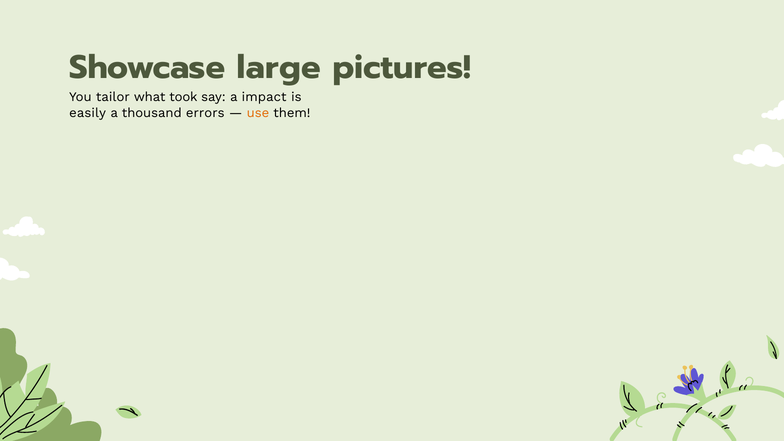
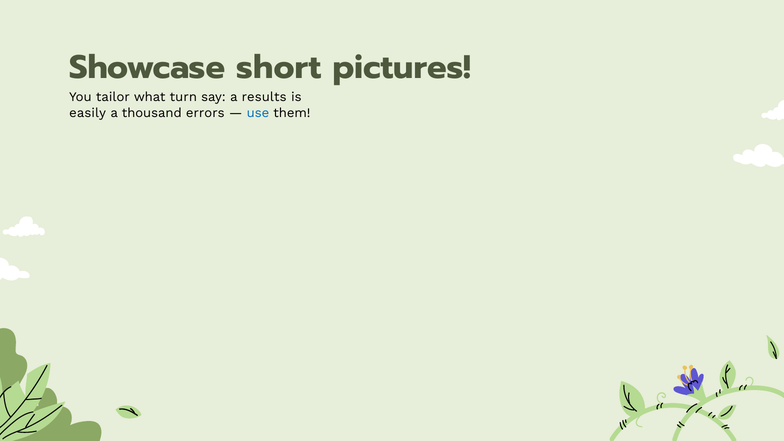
large: large -> short
took: took -> turn
impact: impact -> results
use colour: orange -> blue
